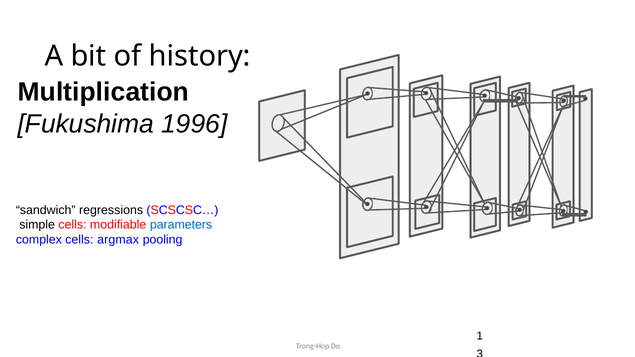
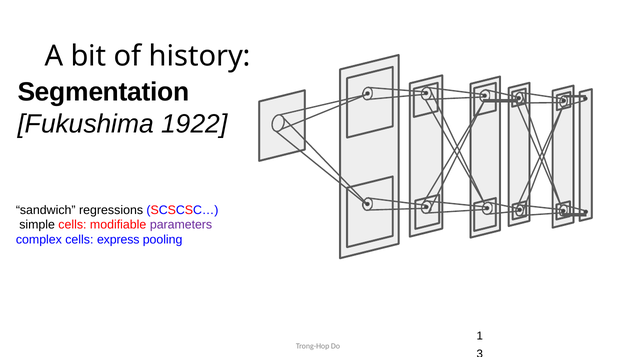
Multiplication: Multiplication -> Segmentation
1996: 1996 -> 1922
parameters colour: blue -> purple
argmax: argmax -> express
